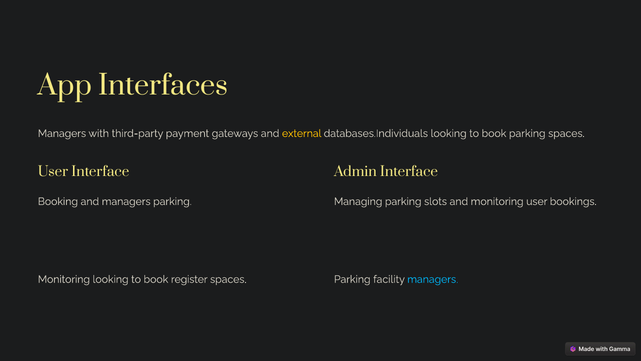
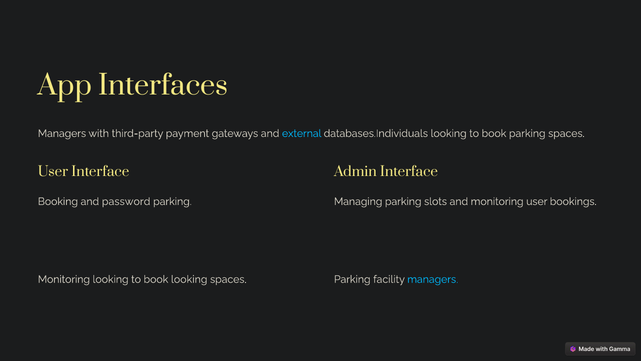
external colour: yellow -> light blue
and managers: managers -> password
book register: register -> looking
